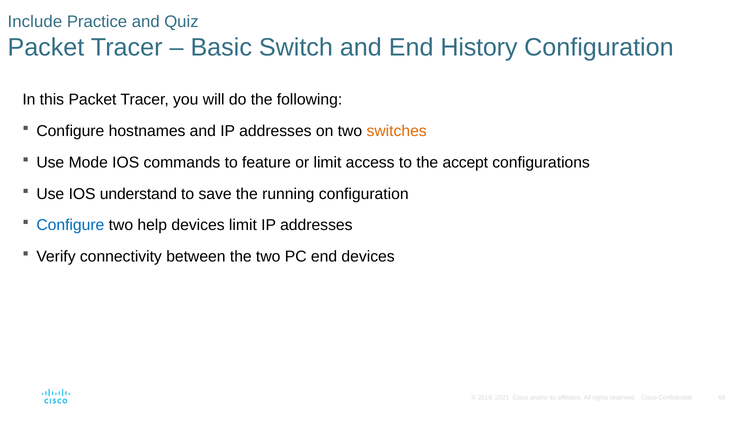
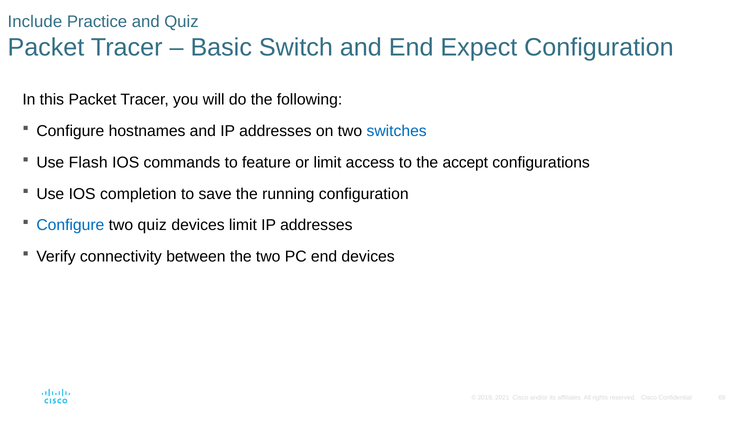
History: History -> Expect
switches colour: orange -> blue
Mode: Mode -> Flash
understand: understand -> completion
two help: help -> quiz
